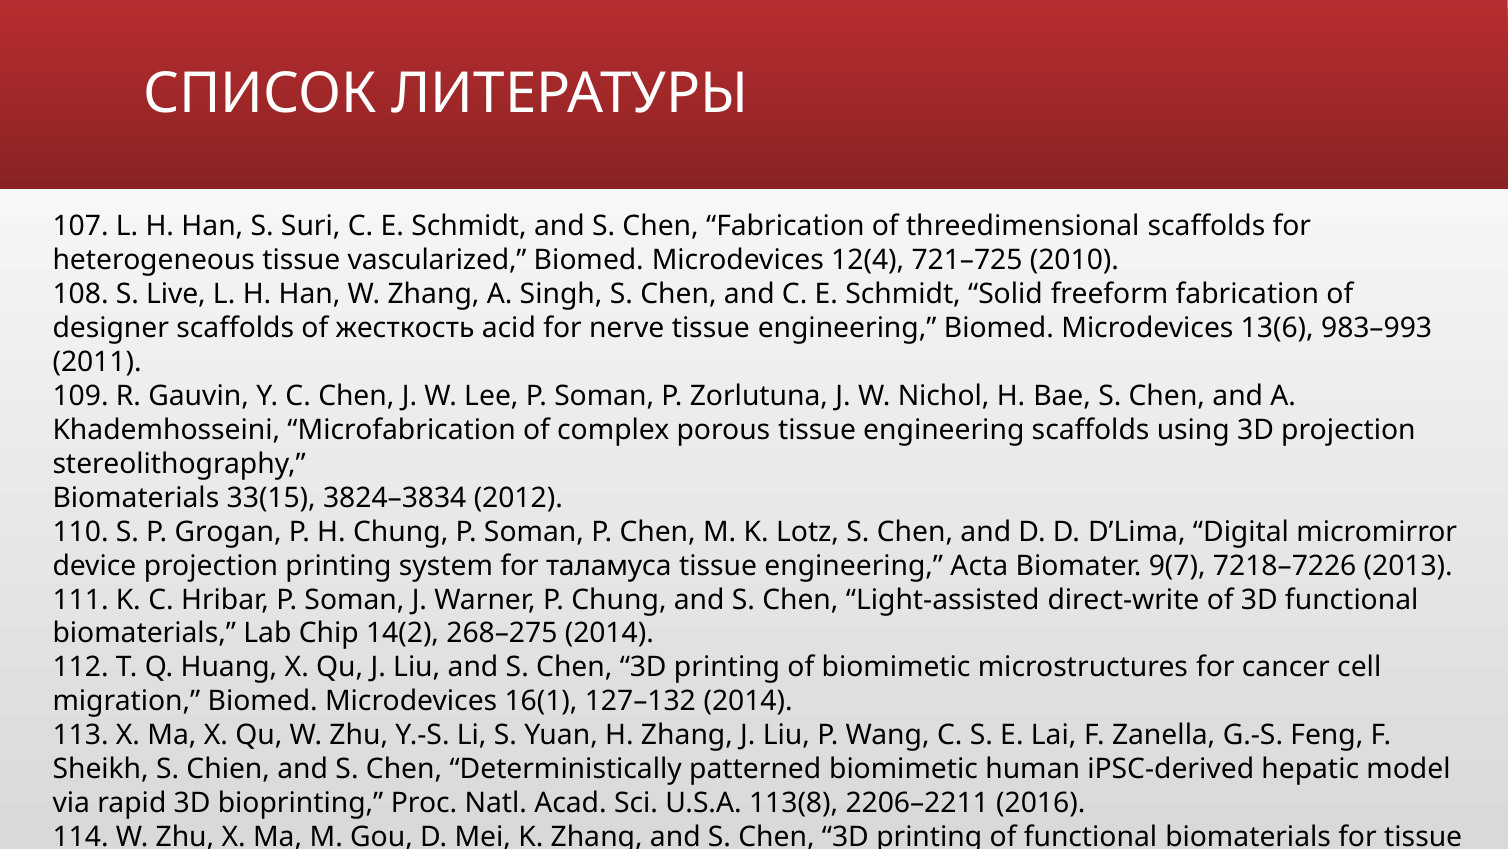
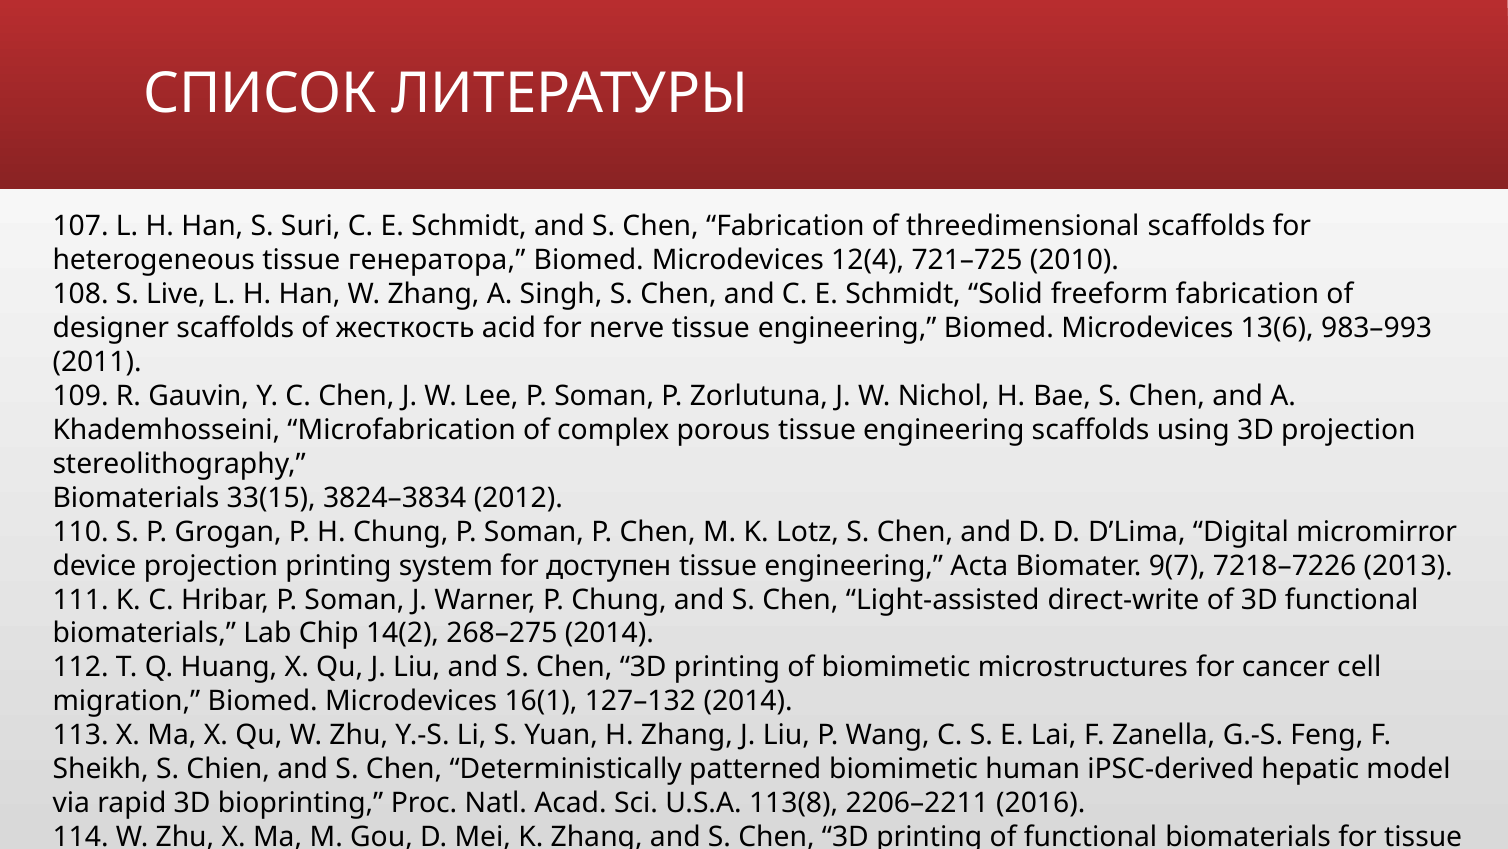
vascularized: vascularized -> генератора
таламуса: таламуса -> доступен
